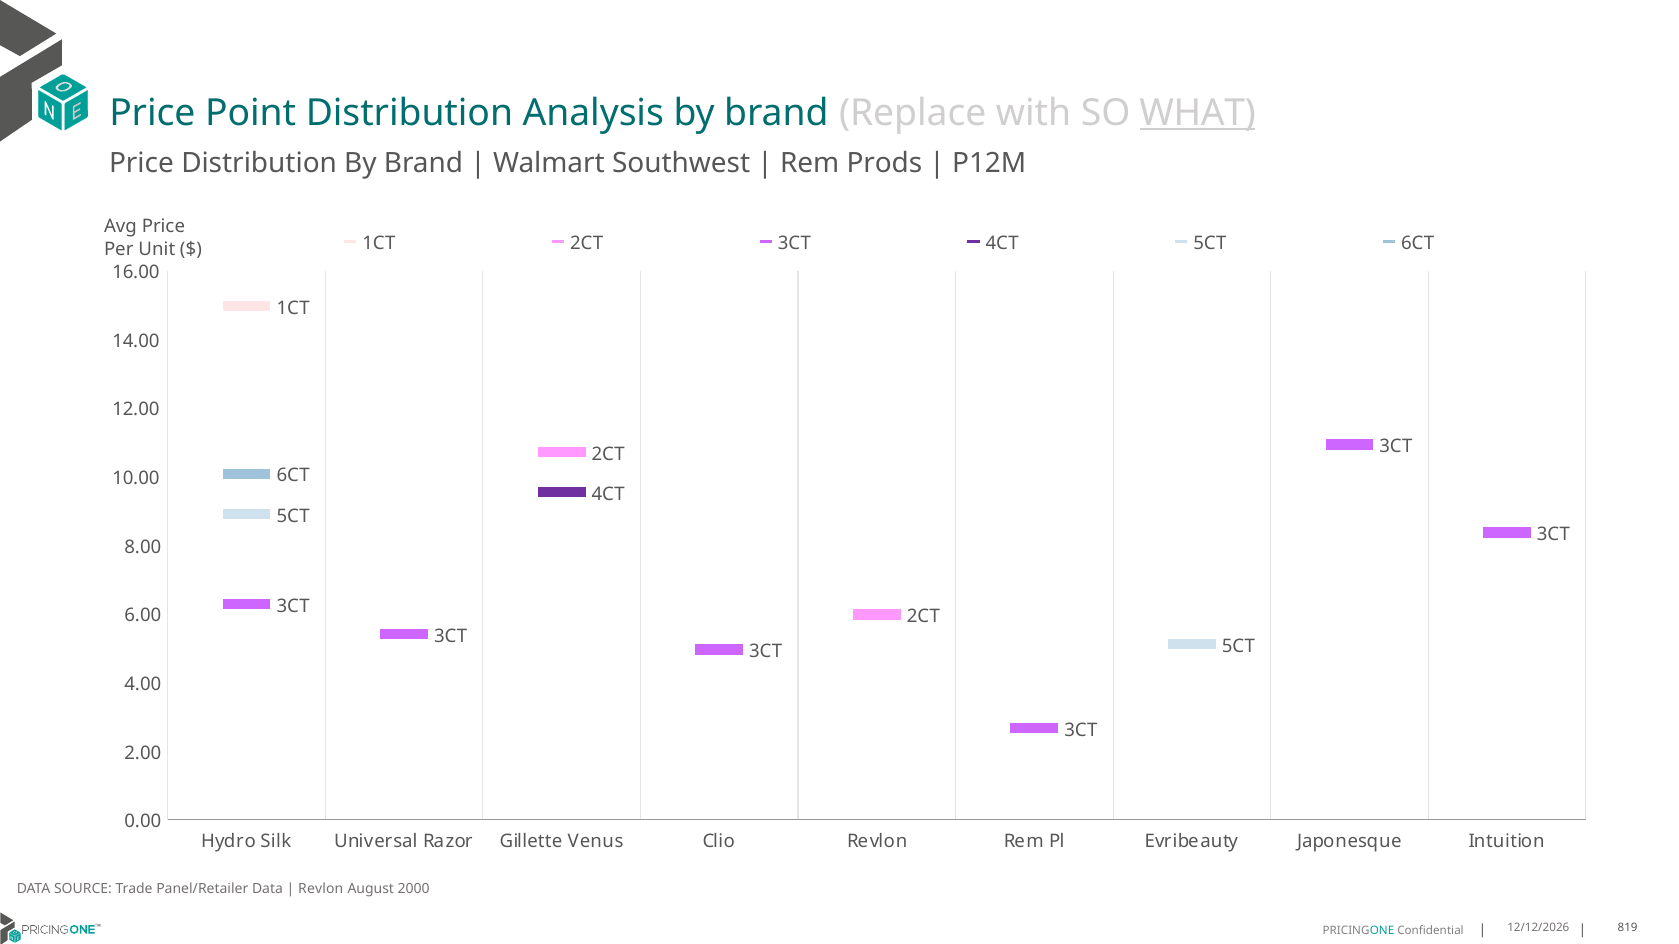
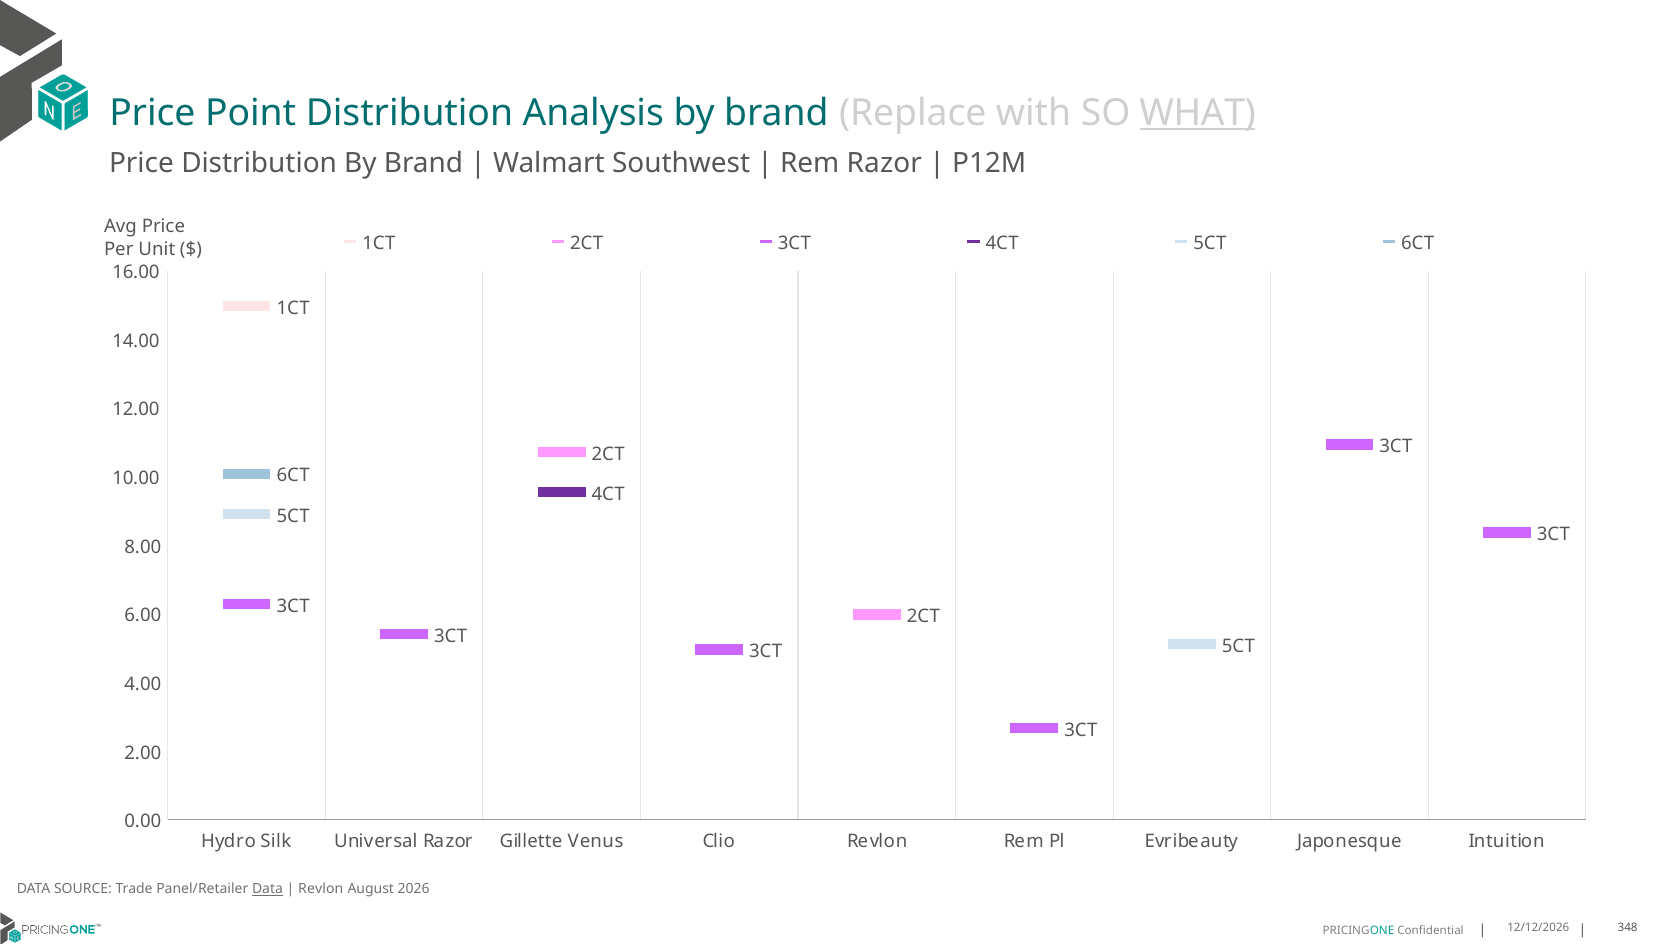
Rem Prods: Prods -> Razor
Data at (267, 890) underline: none -> present
2000: 2000 -> 2026
819: 819 -> 348
